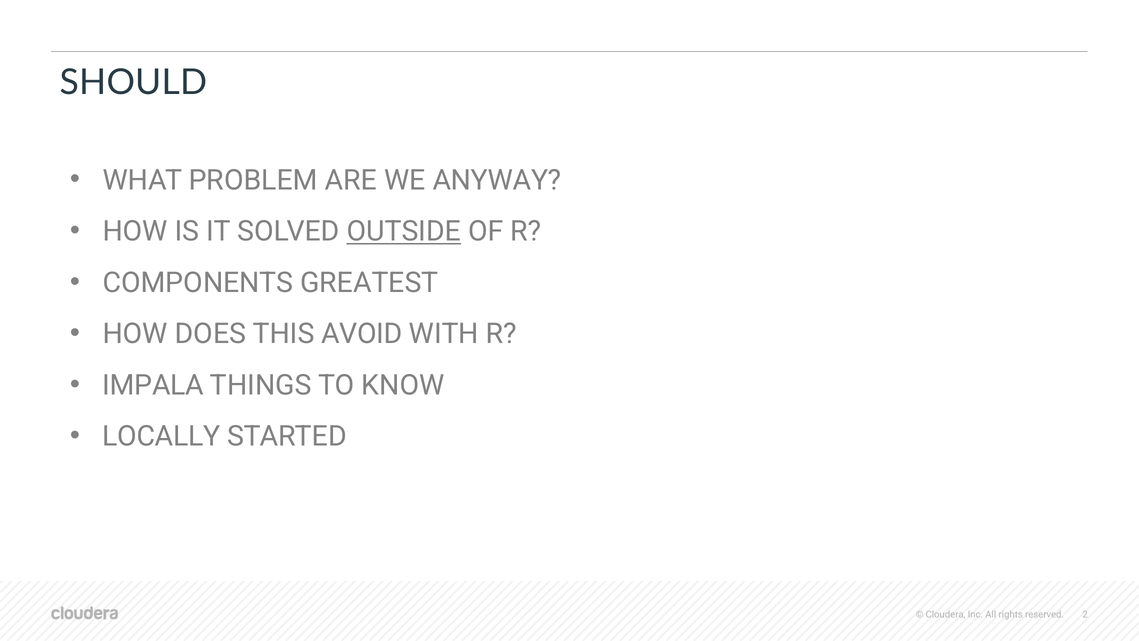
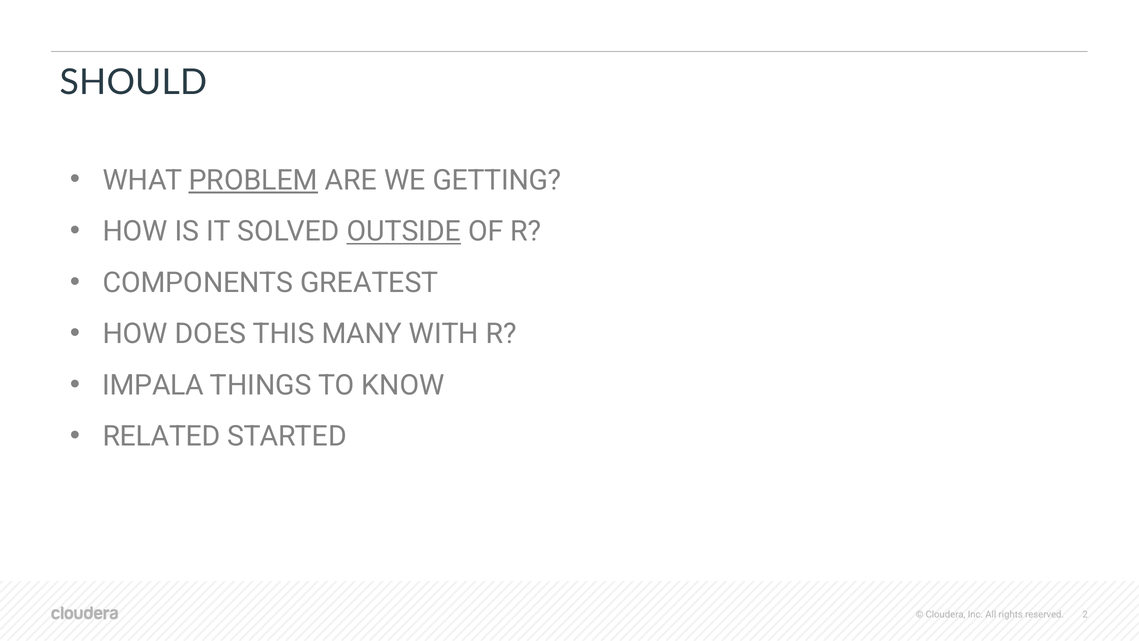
PROBLEM underline: none -> present
ANYWAY: ANYWAY -> GETTING
AVOID: AVOID -> MANY
LOCALLY: LOCALLY -> RELATED
